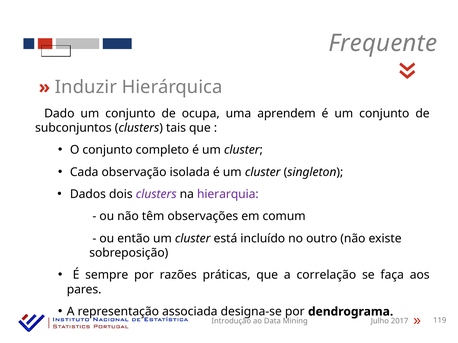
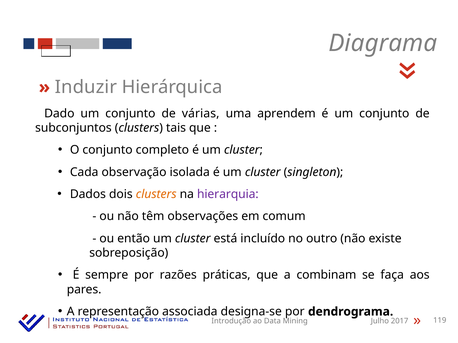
Frequente: Frequente -> Diagrama
ocupa: ocupa -> várias
clusters at (156, 194) colour: purple -> orange
correlação: correlação -> combinam
